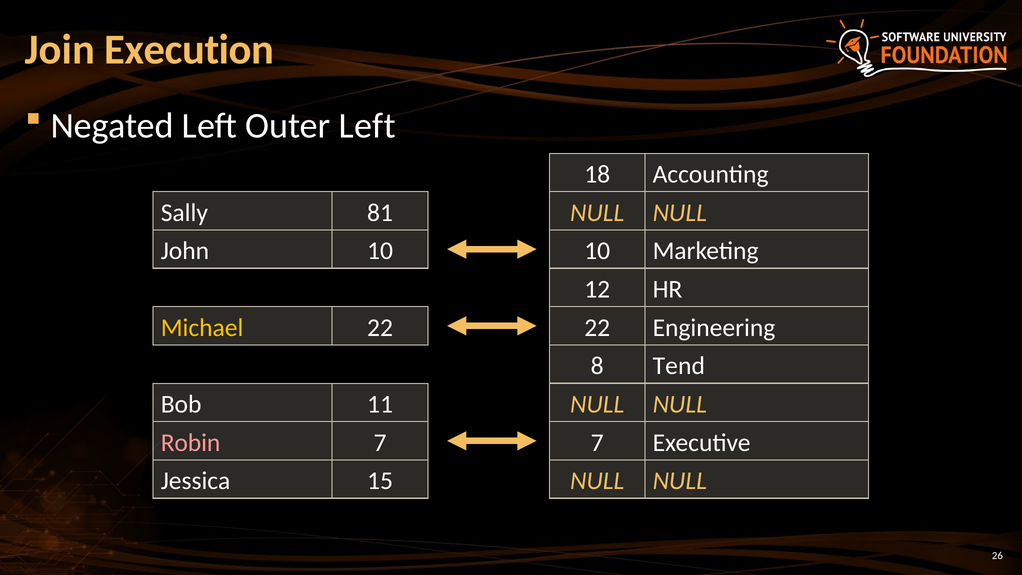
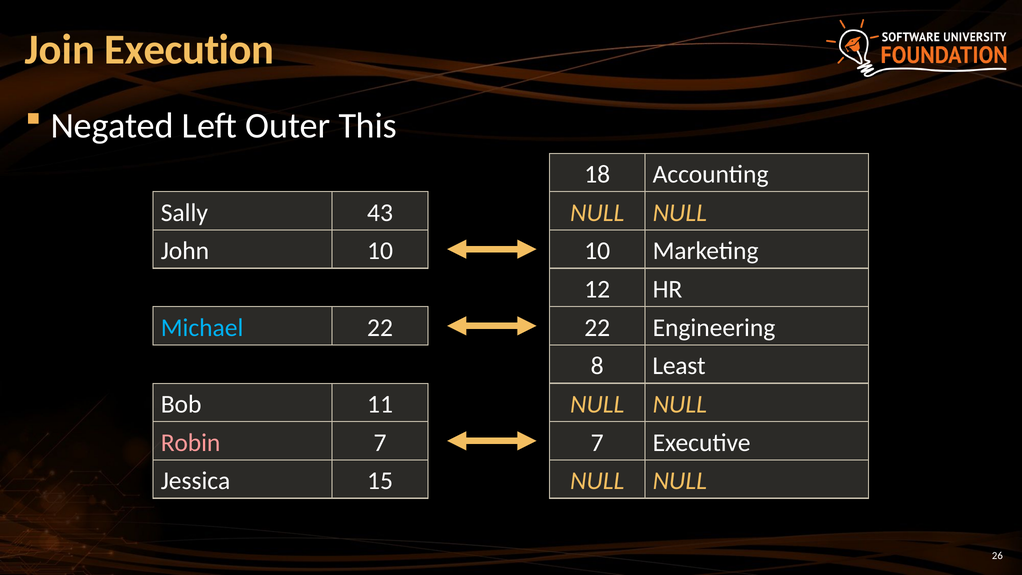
Outer Left: Left -> This
81: 81 -> 43
Michael colour: yellow -> light blue
Tend: Tend -> Least
